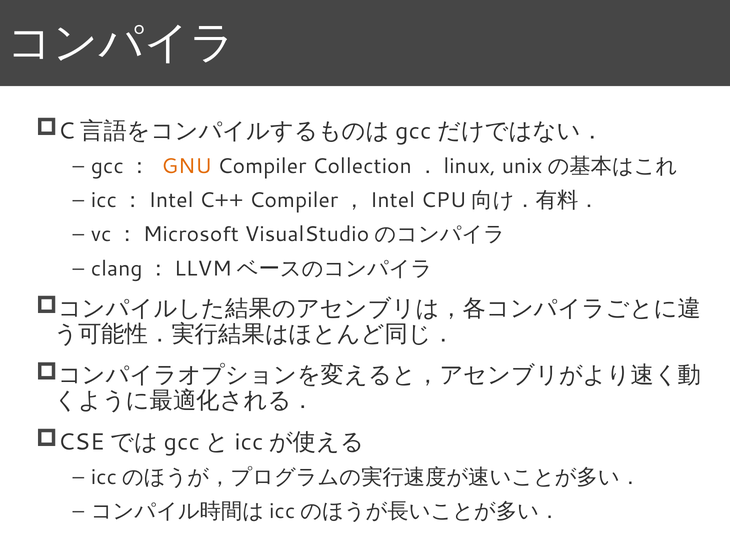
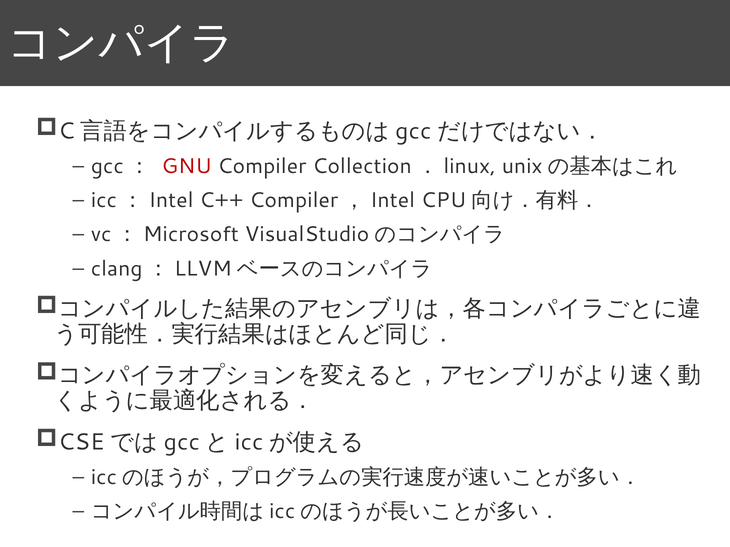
GNU colour: orange -> red
